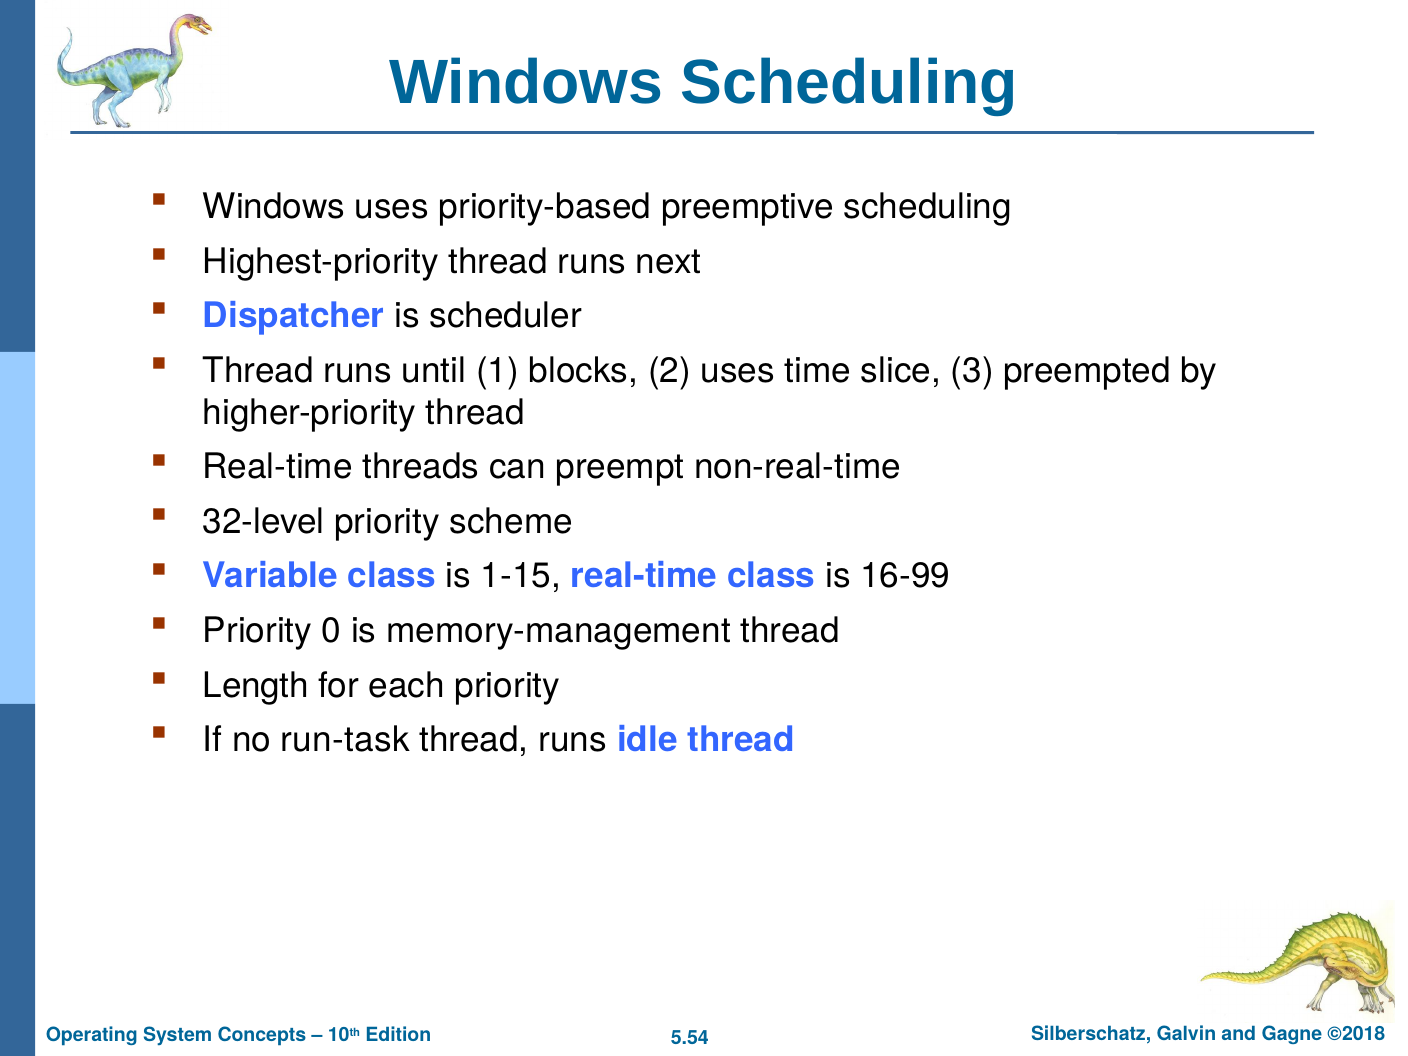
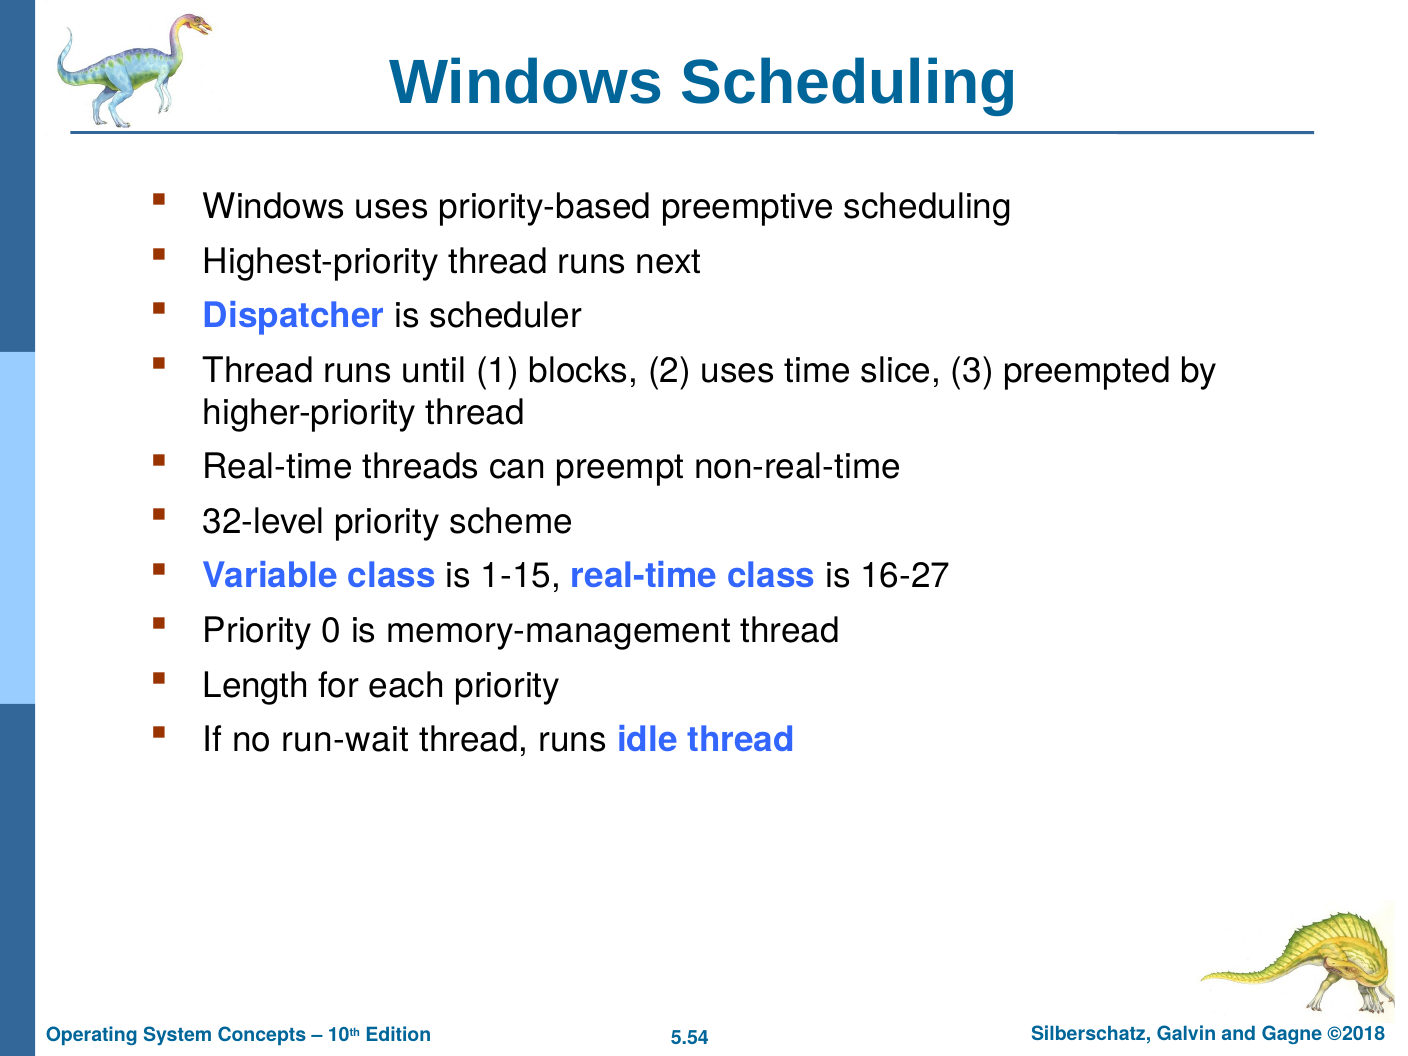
16-99: 16-99 -> 16-27
run-task: run-task -> run-wait
